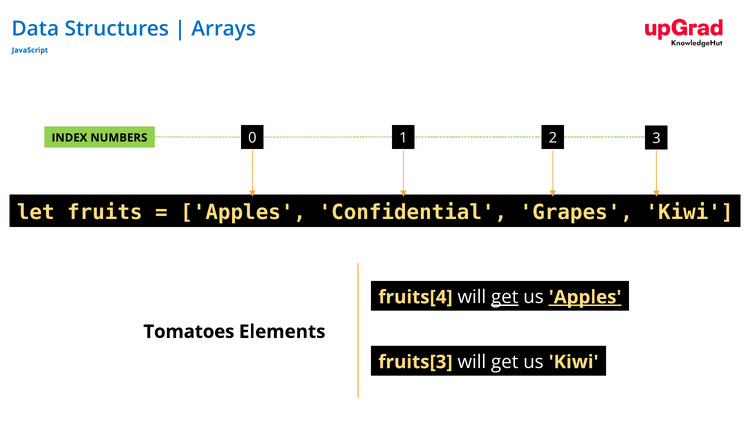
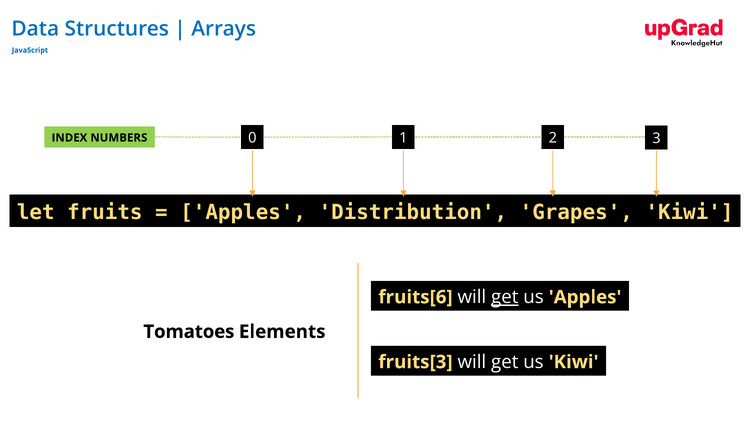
Confidential: Confidential -> Distribution
fruits[4: fruits[4 -> fruits[6
Apples at (585, 297) underline: present -> none
